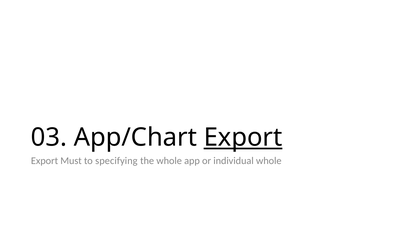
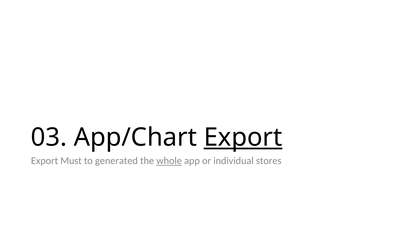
specifying: specifying -> generated
whole at (169, 161) underline: none -> present
individual whole: whole -> stores
